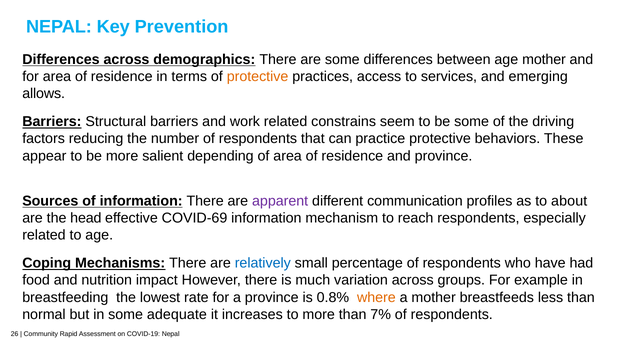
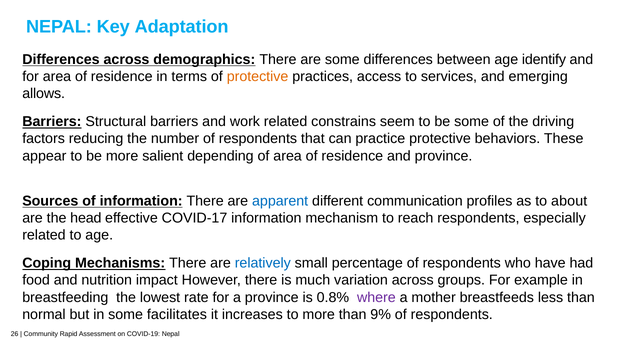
Prevention: Prevention -> Adaptation
age mother: mother -> identify
apparent colour: purple -> blue
COVID-69: COVID-69 -> COVID-17
where colour: orange -> purple
adequate: adequate -> facilitates
7%: 7% -> 9%
